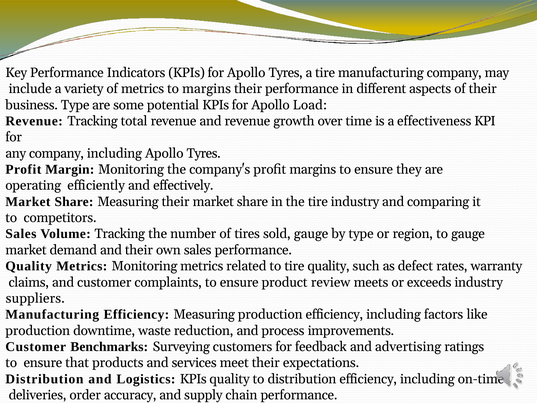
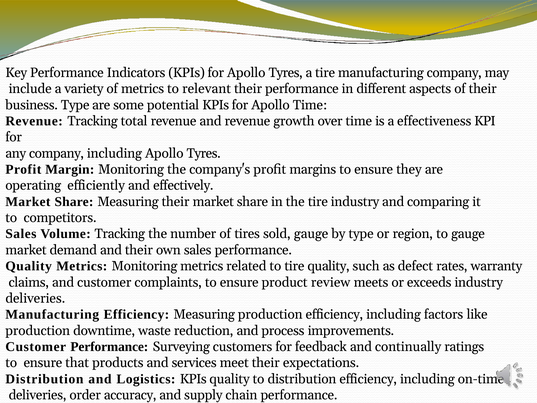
to margins: margins -> relevant
Apollo Load: Load -> Time
suppliers at (35, 298): suppliers -> deliveries
Customer Benchmarks: Benchmarks -> Performance
advertising: advertising -> continually
